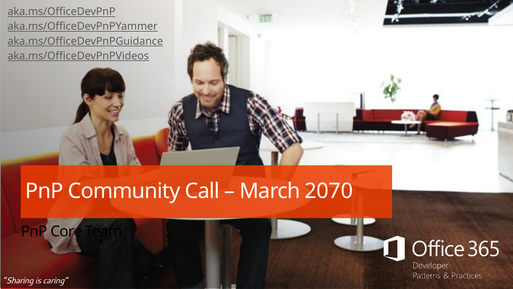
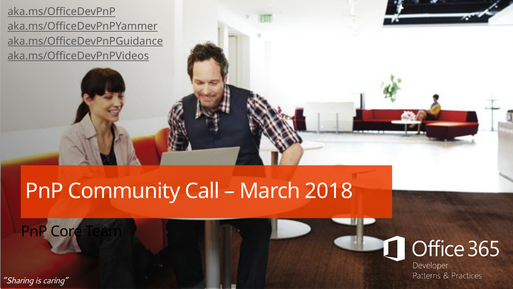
2070: 2070 -> 2018
